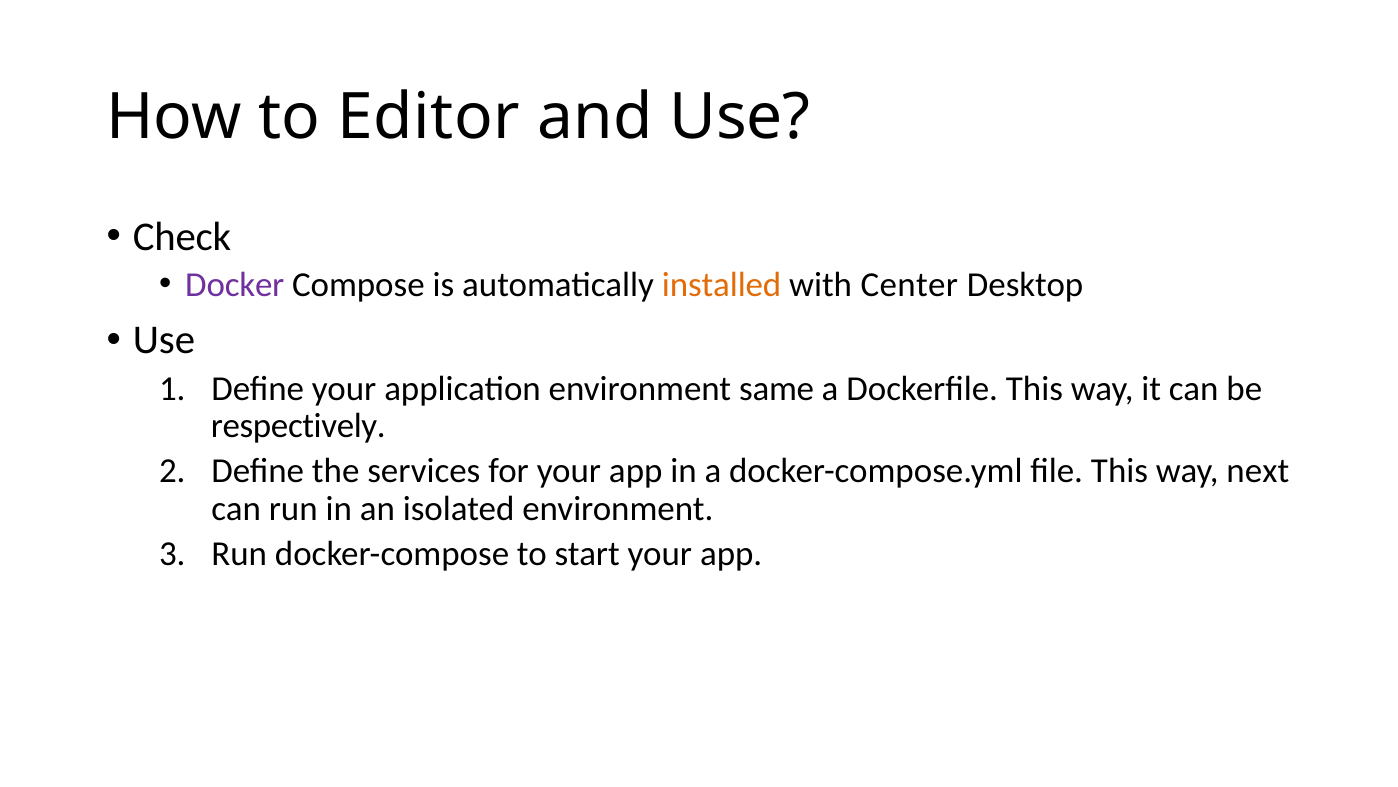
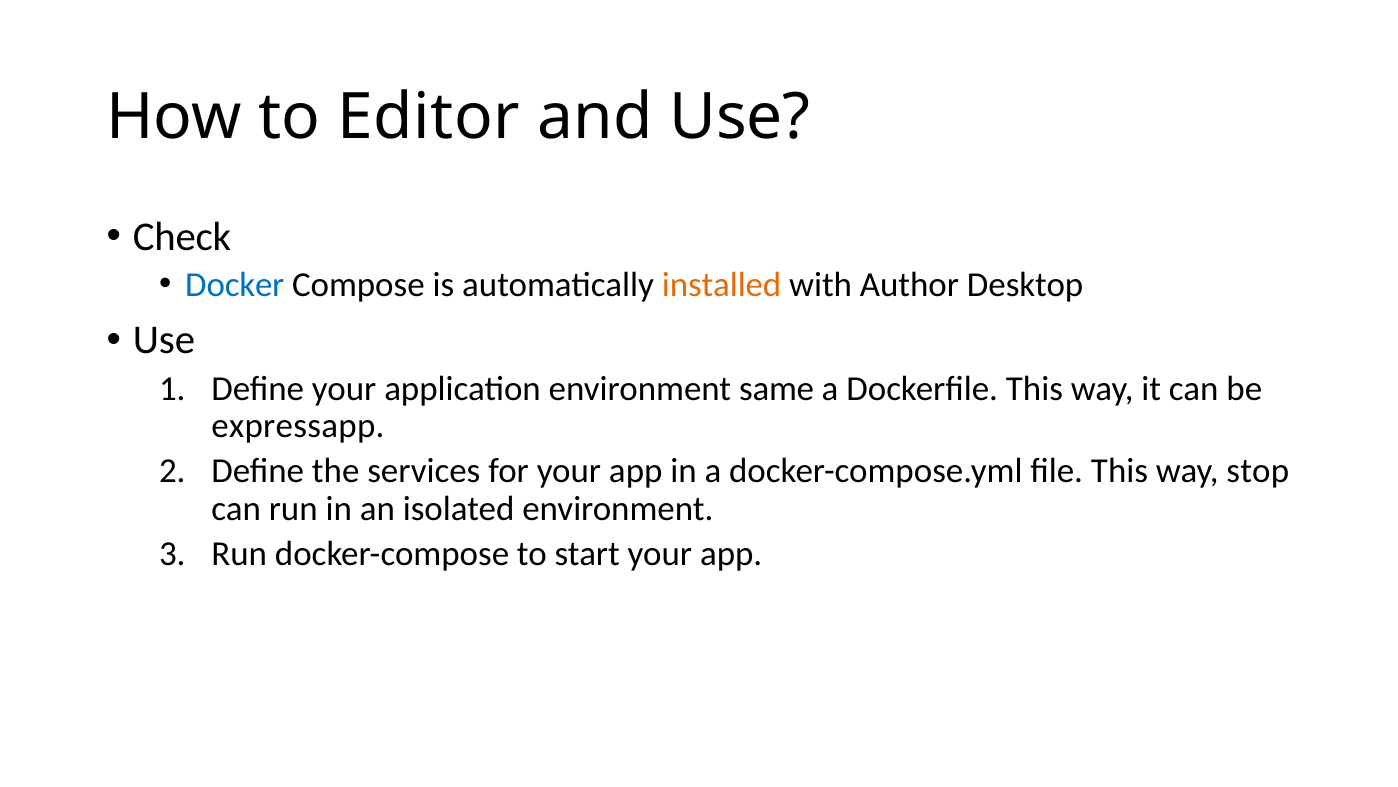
Docker colour: purple -> blue
Center: Center -> Author
respectively: respectively -> expressapp
next: next -> stop
